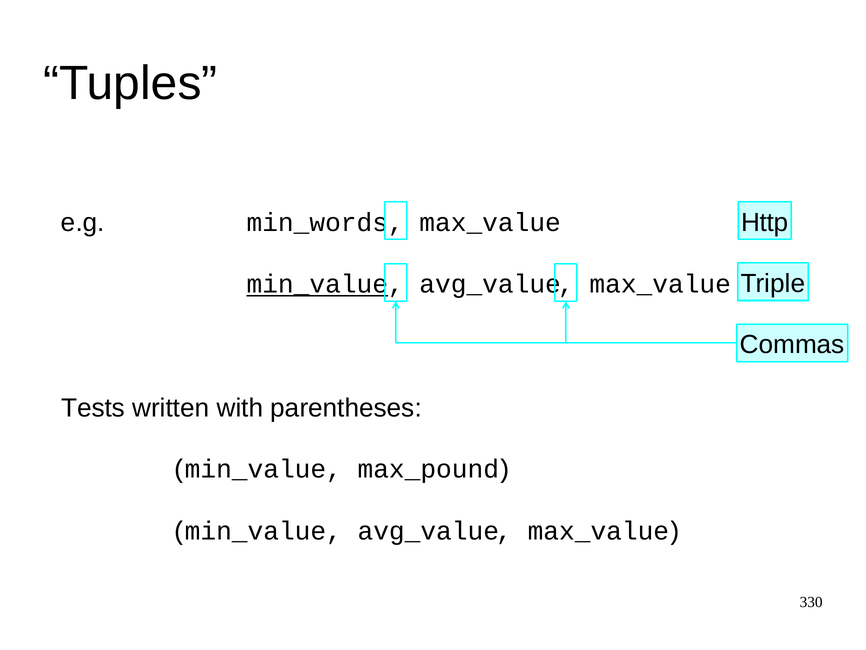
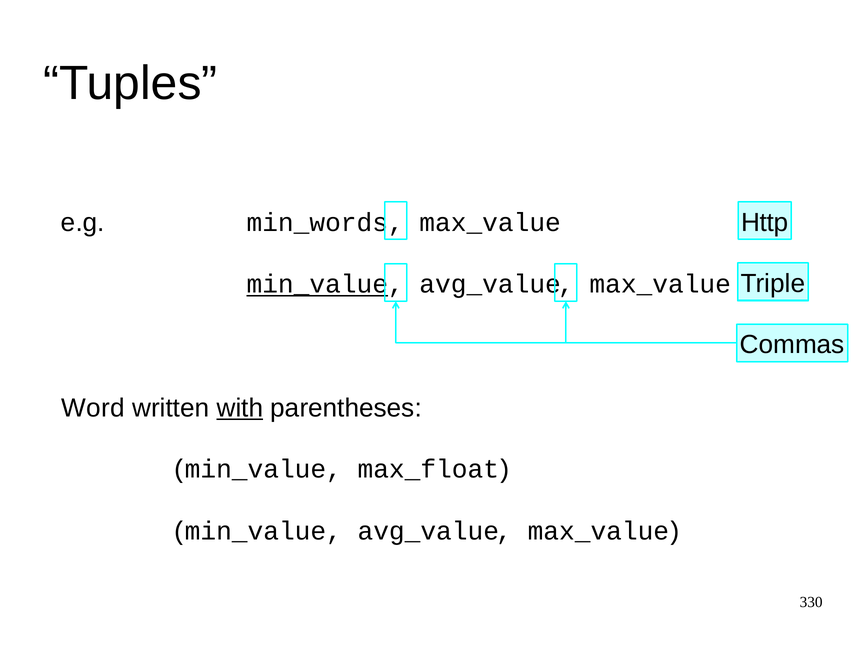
Tests: Tests -> Word
with underline: none -> present
max_pound: max_pound -> max_float
